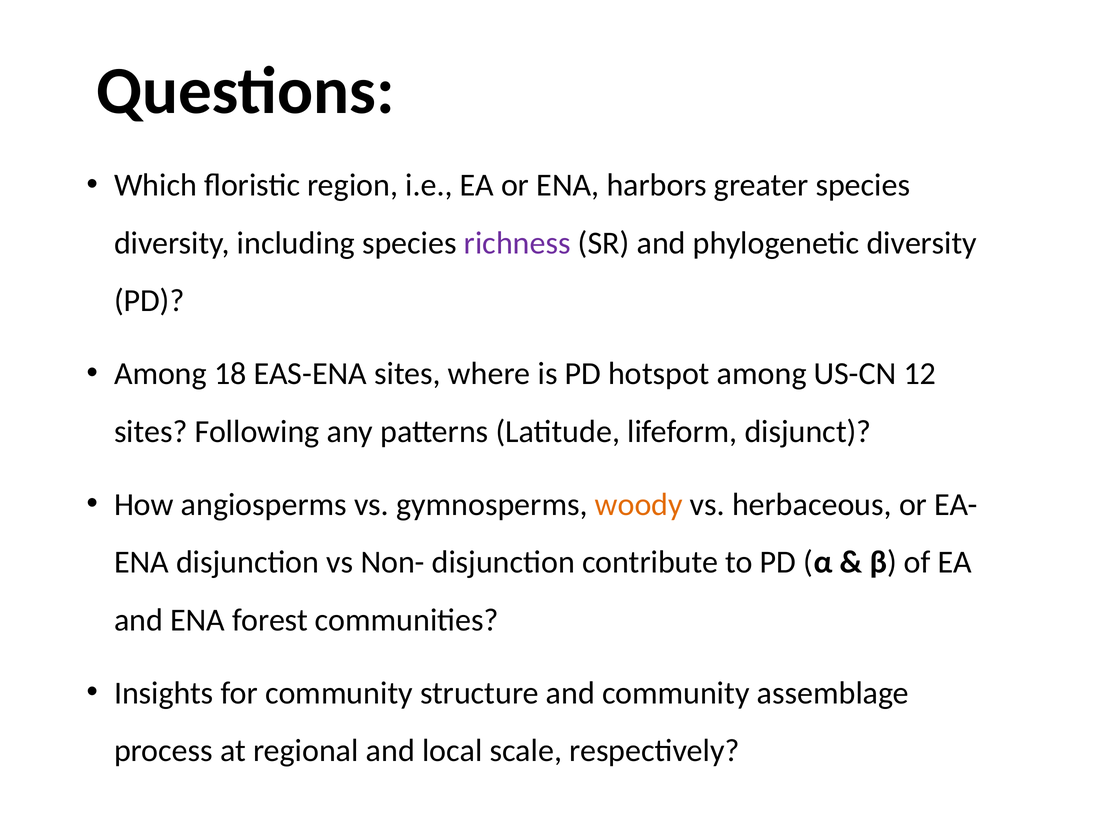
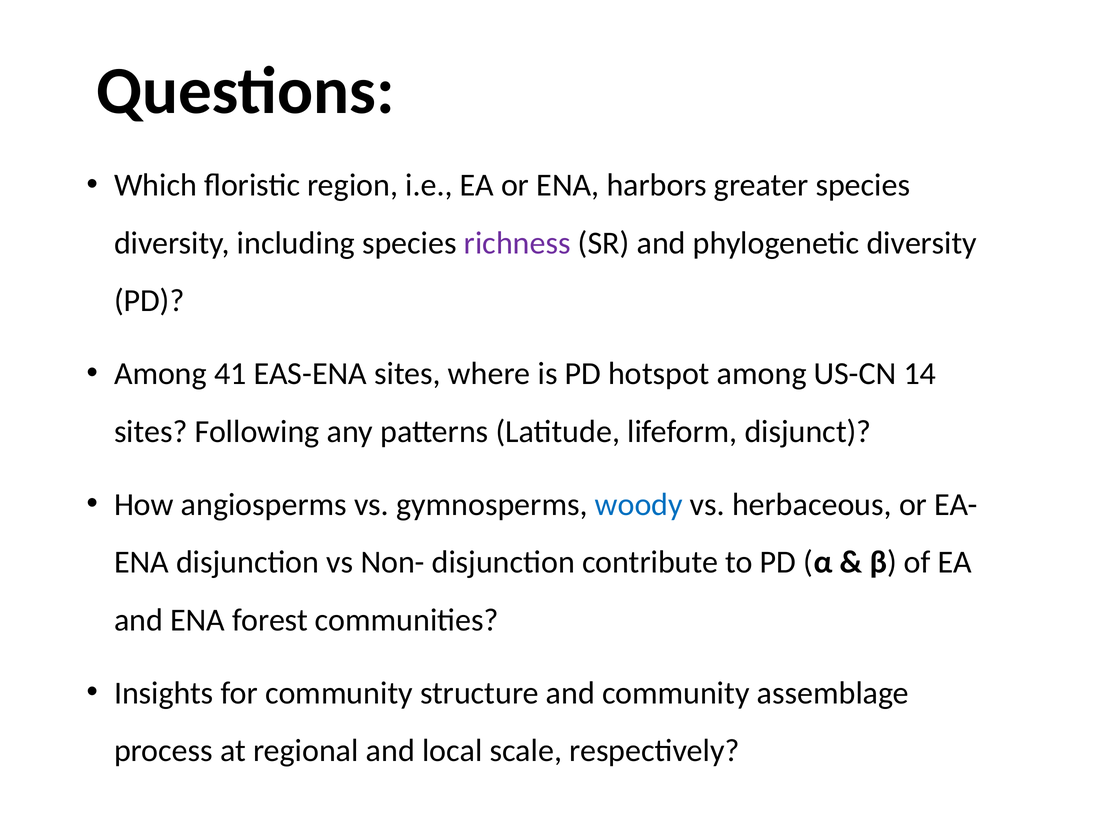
18: 18 -> 41
12: 12 -> 14
woody colour: orange -> blue
